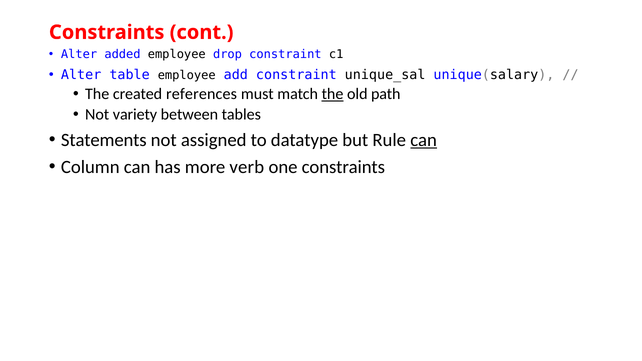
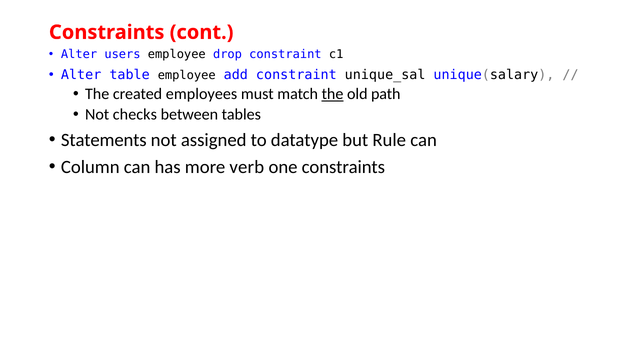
added: added -> users
references: references -> employees
variety: variety -> checks
can at (424, 140) underline: present -> none
